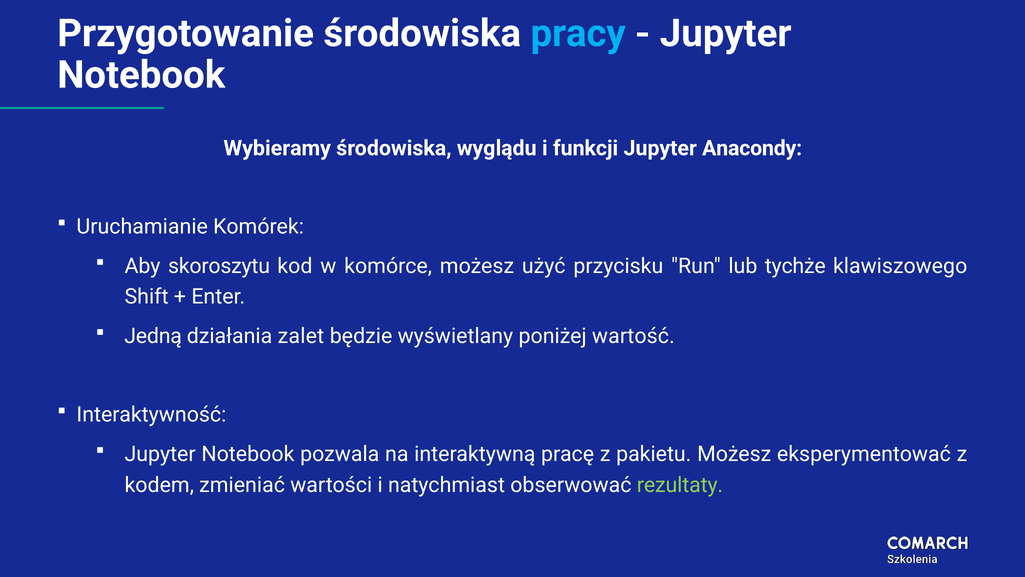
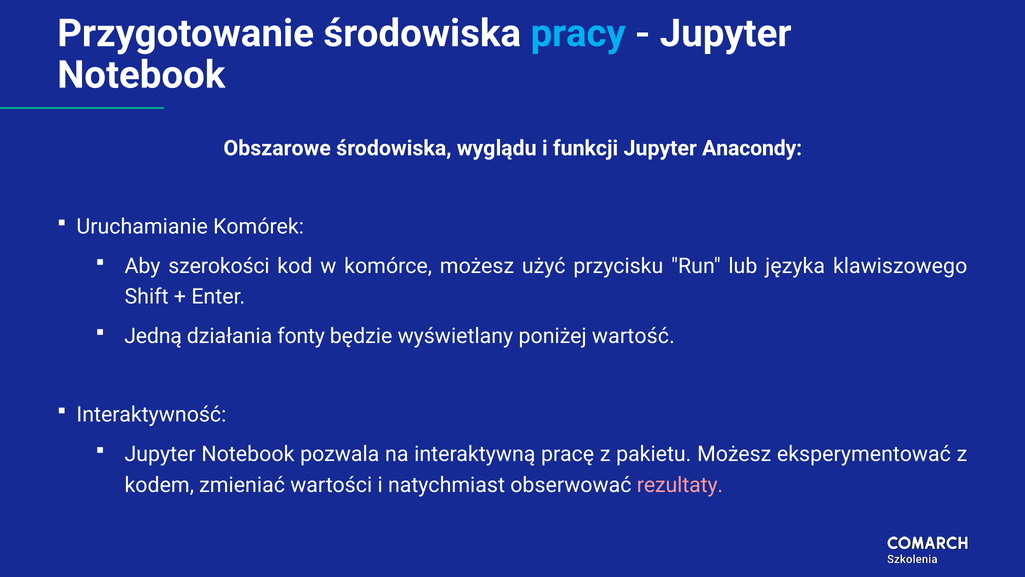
Wybieramy: Wybieramy -> Obszarowe
skoroszytu: skoroszytu -> szerokości
tychże: tychże -> języka
zalet: zalet -> fonty
rezultaty colour: light green -> pink
